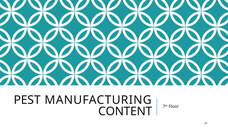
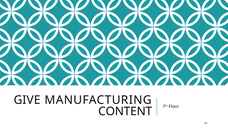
PEST: PEST -> GIVE
